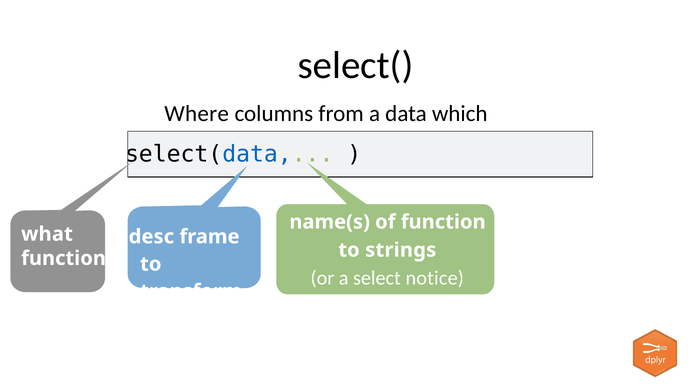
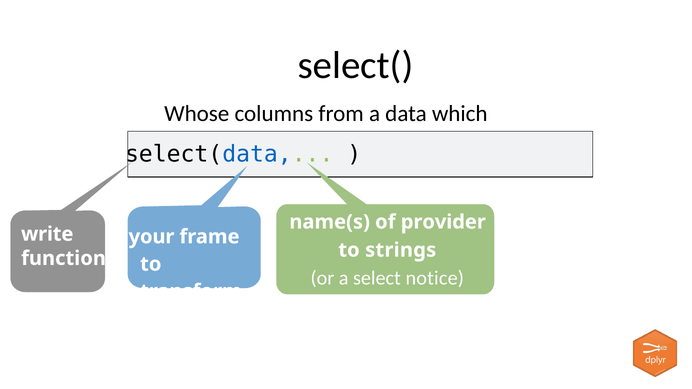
Where: Where -> Whose
of function: function -> provider
what: what -> write
desc: desc -> your
